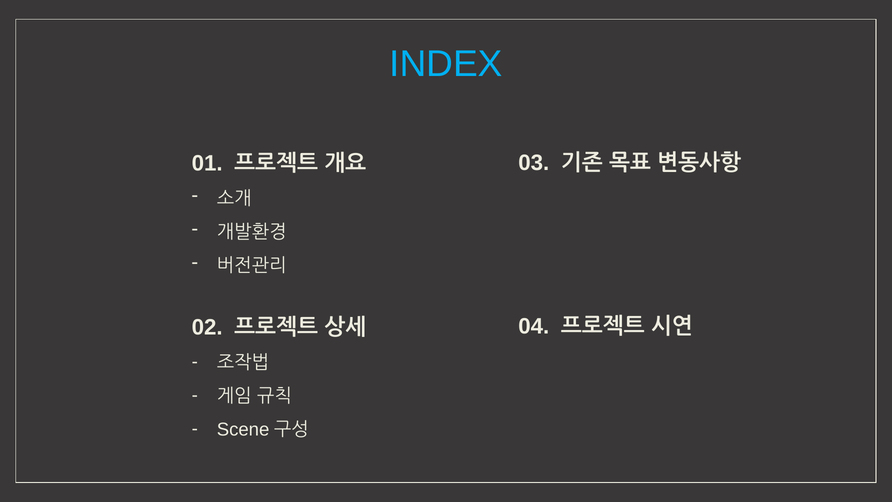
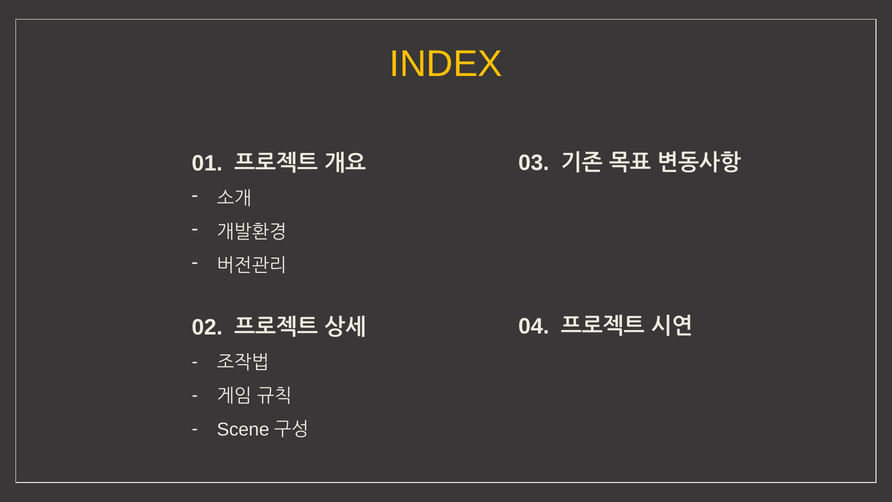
INDEX colour: light blue -> yellow
